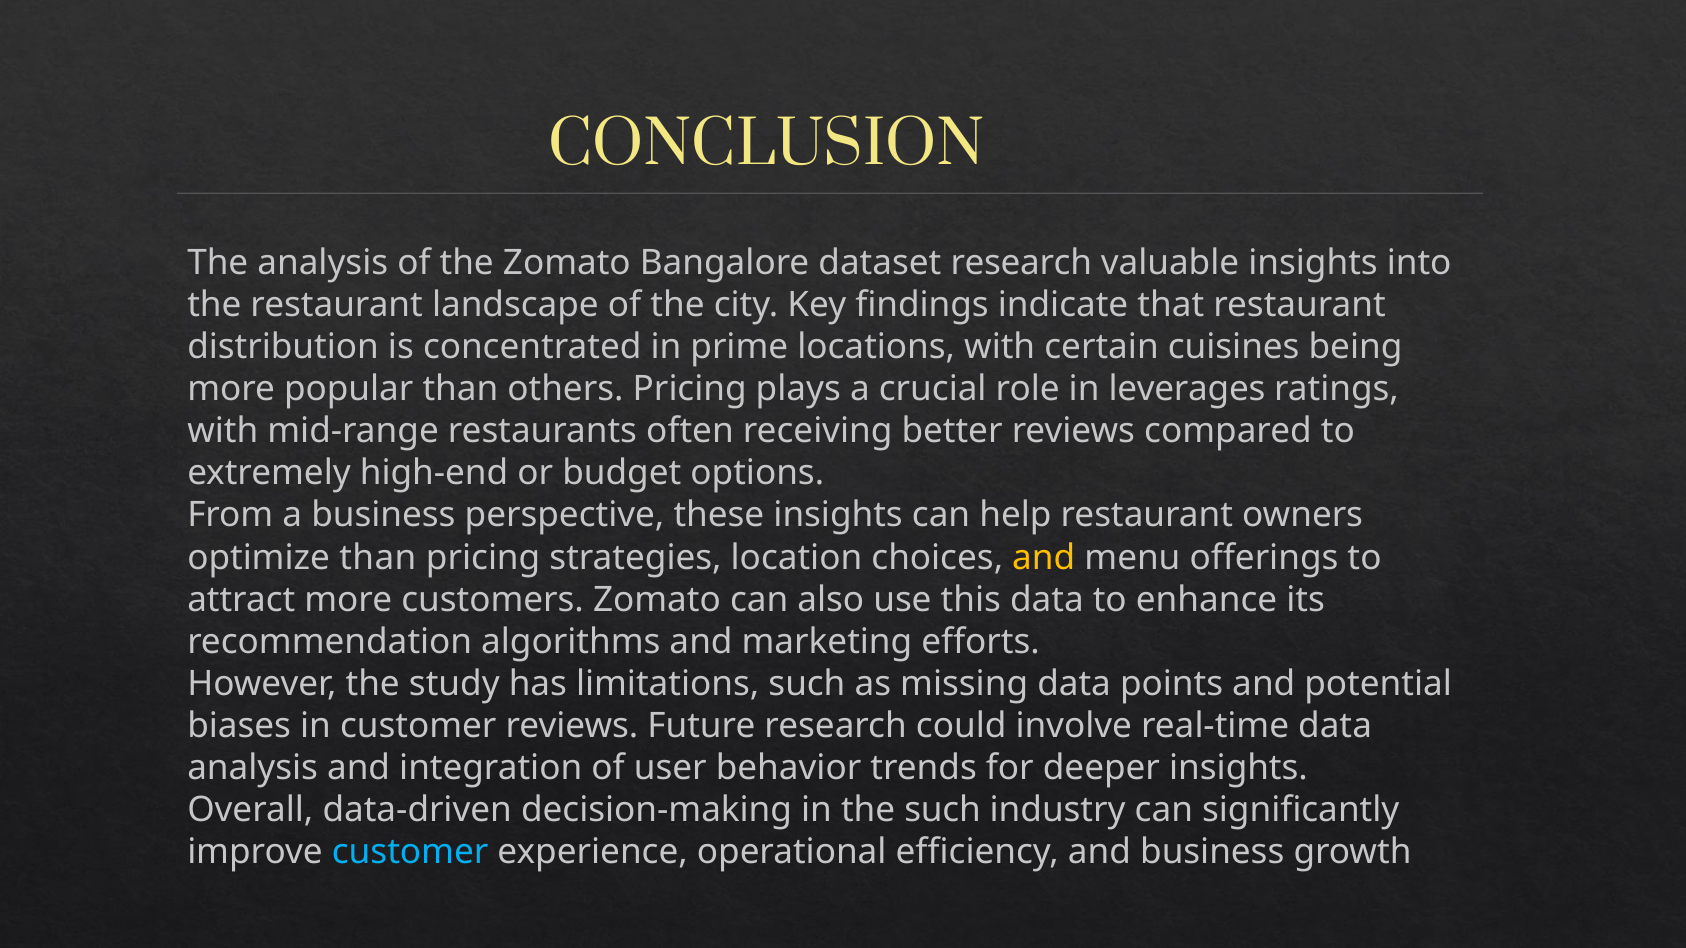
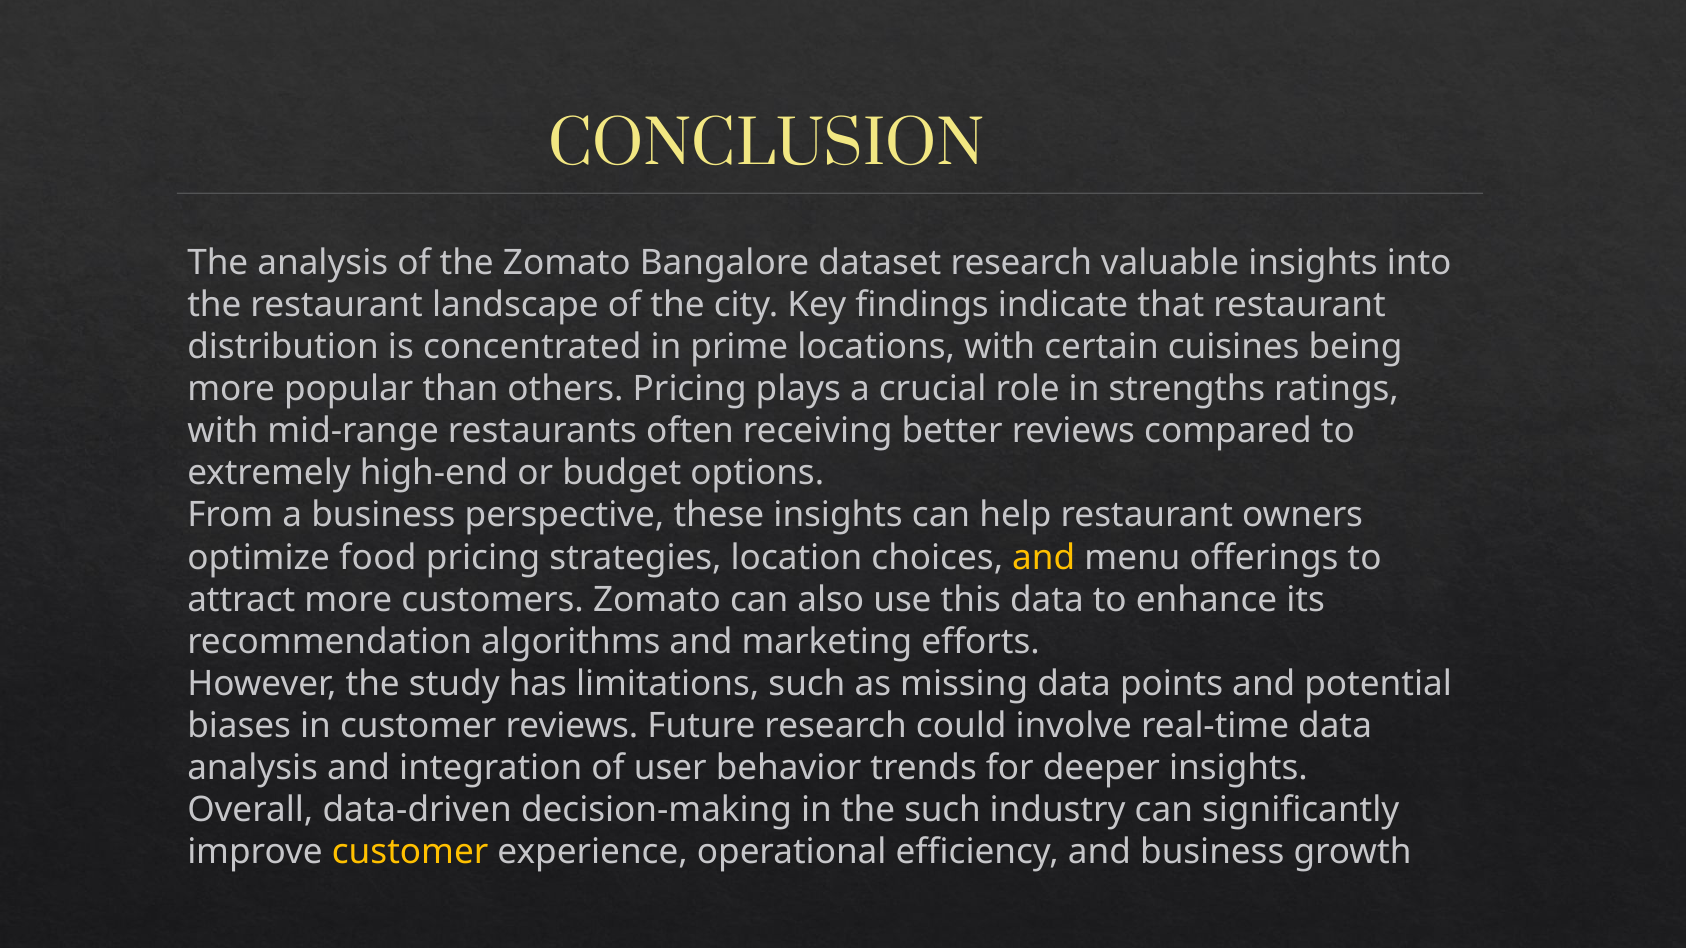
leverages: leverages -> strengths
optimize than: than -> food
customer at (410, 853) colour: light blue -> yellow
